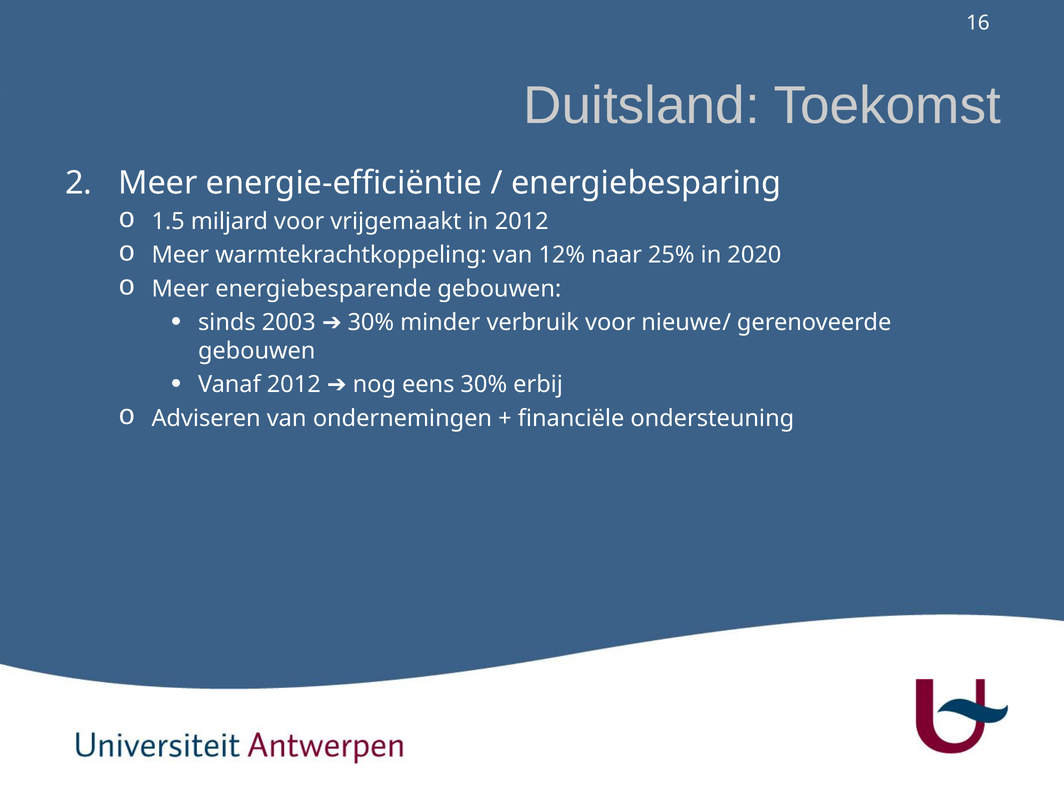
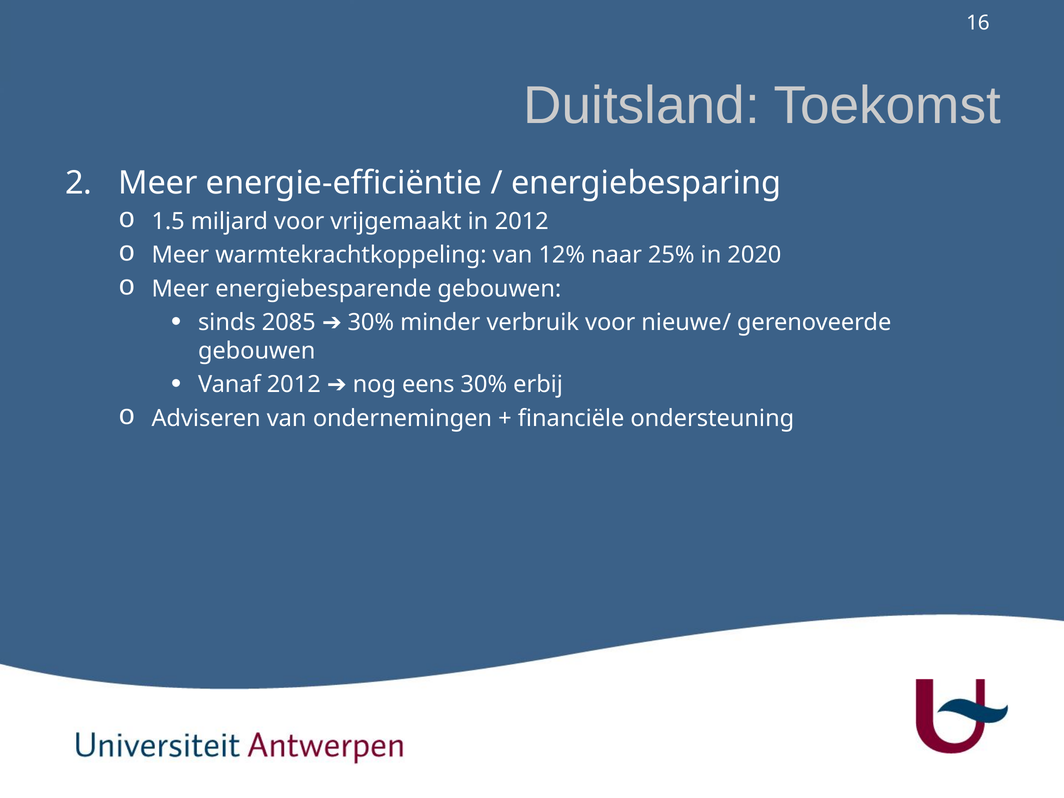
2003: 2003 -> 2085
